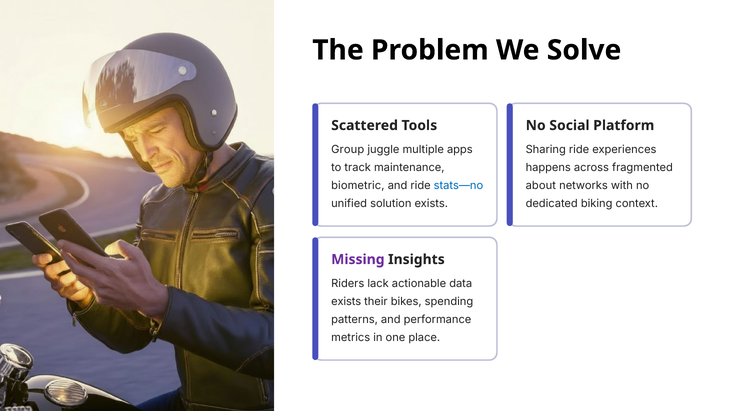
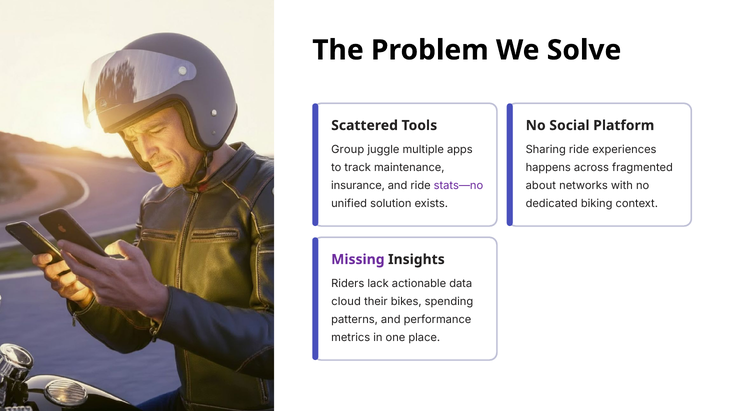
biometric: biometric -> insurance
stats—no colour: blue -> purple
exists at (346, 302): exists -> cloud
